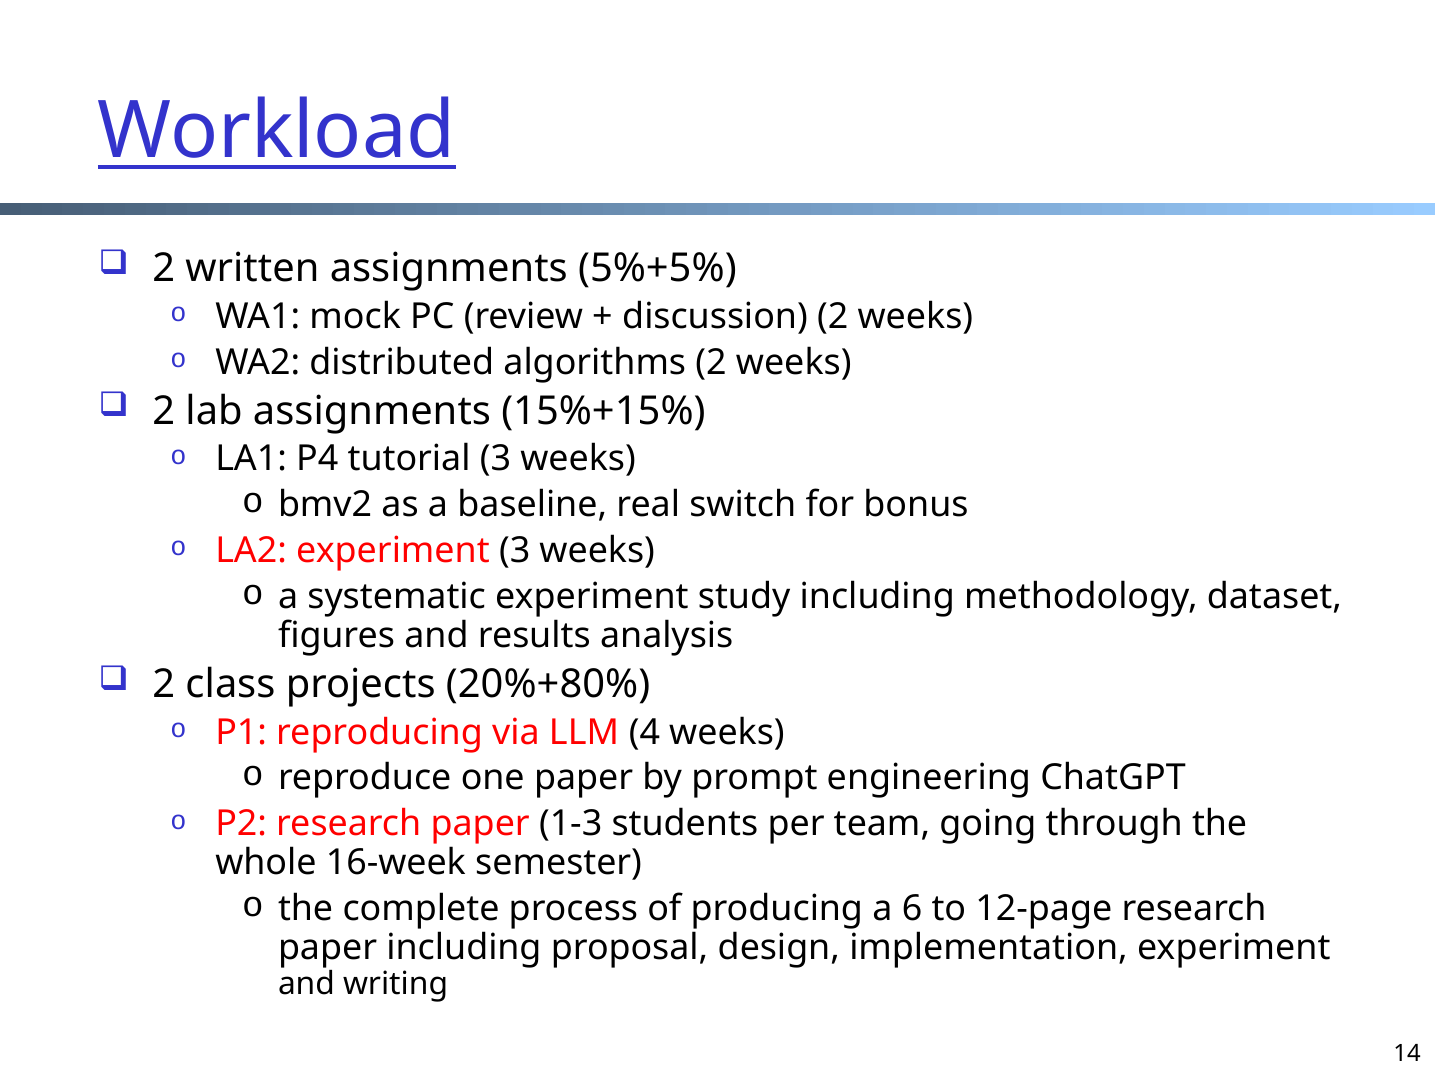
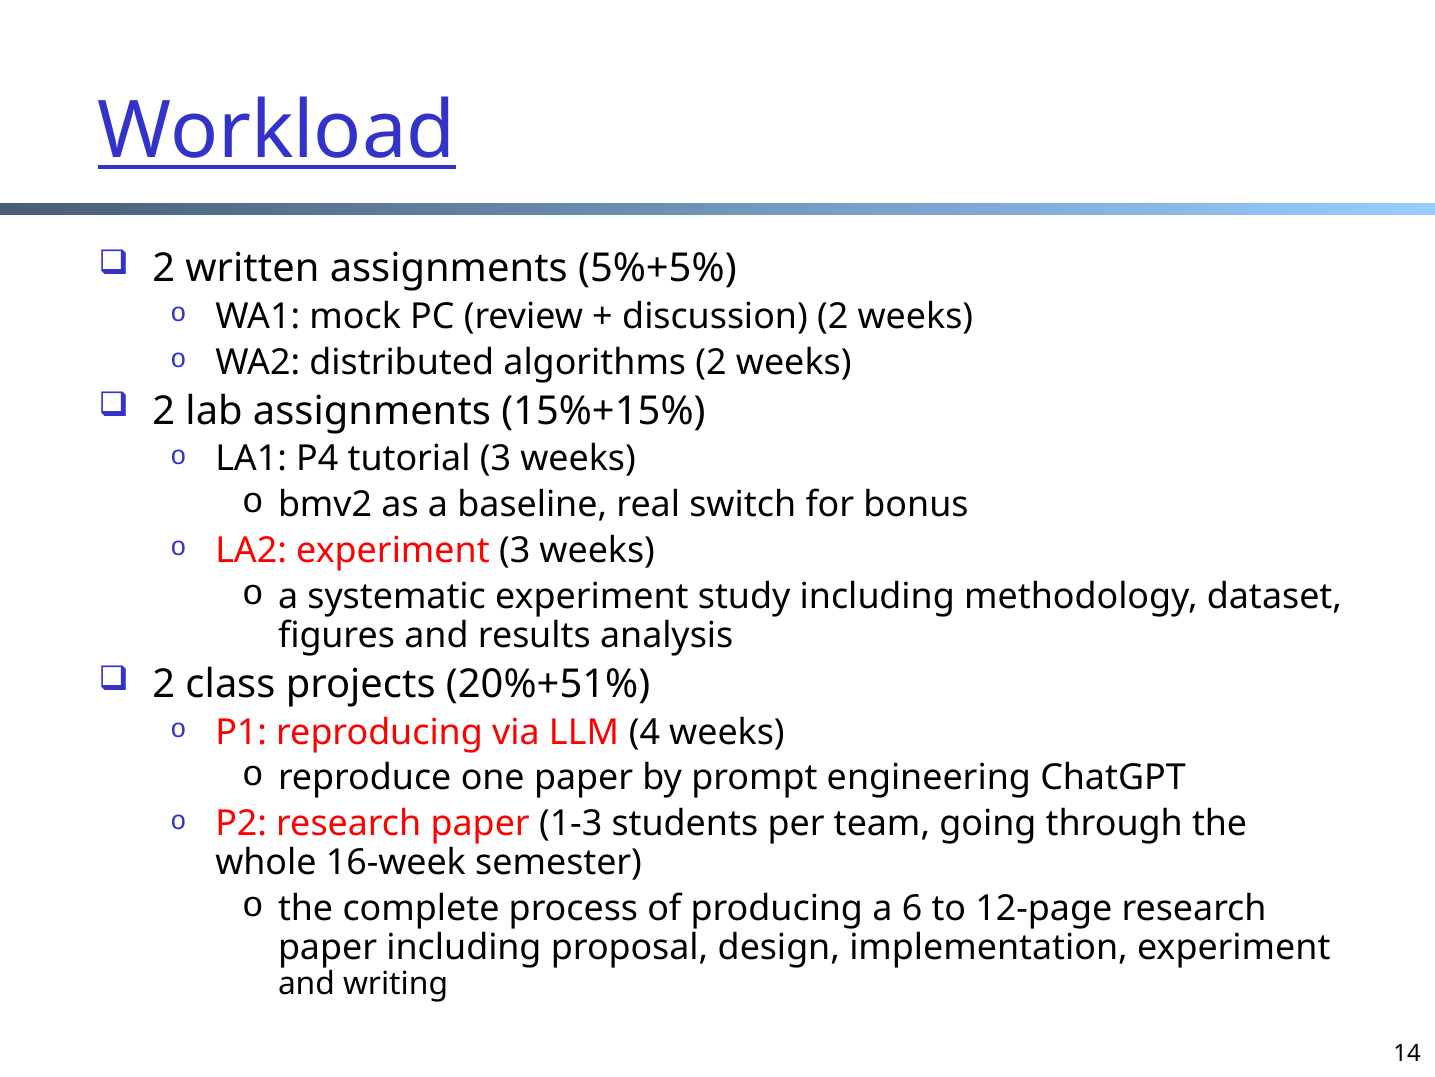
20%+80%: 20%+80% -> 20%+51%
